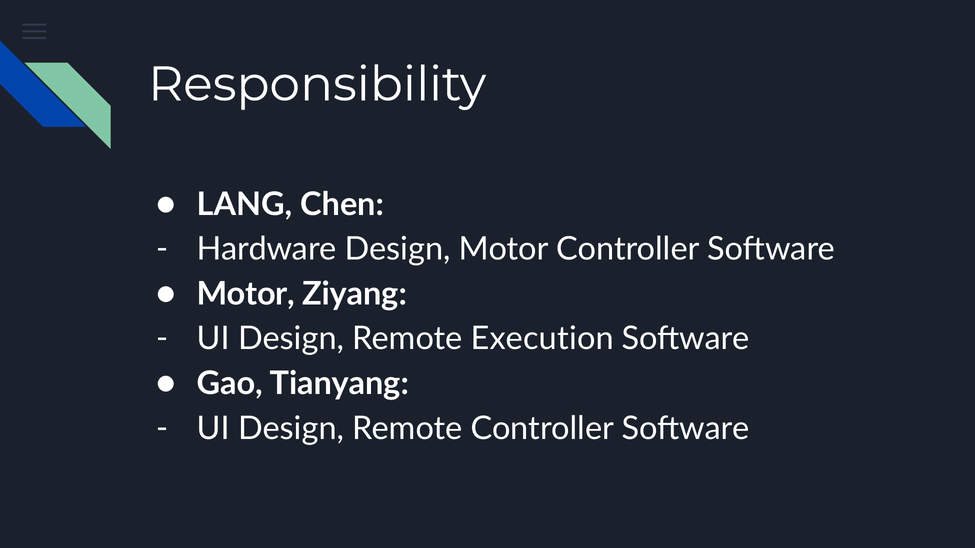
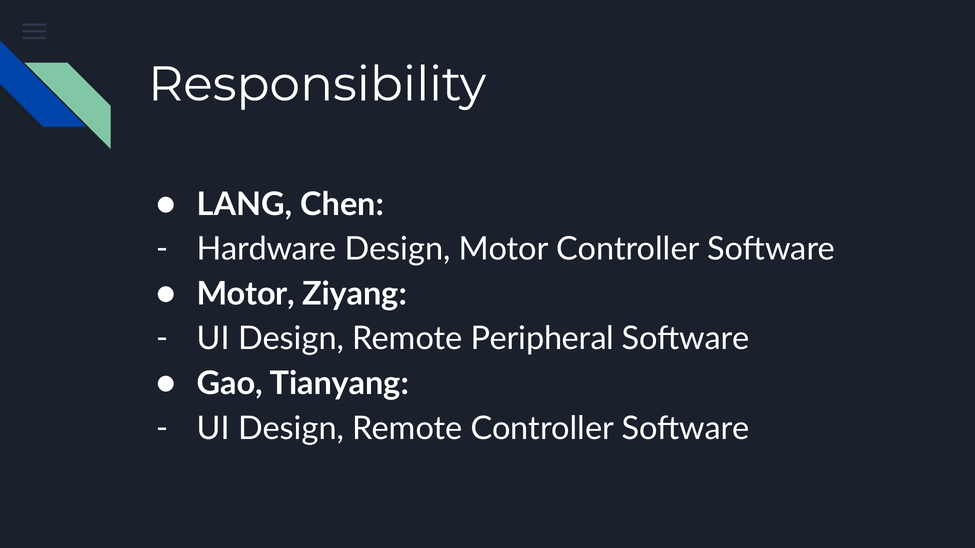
Execution: Execution -> Peripheral
